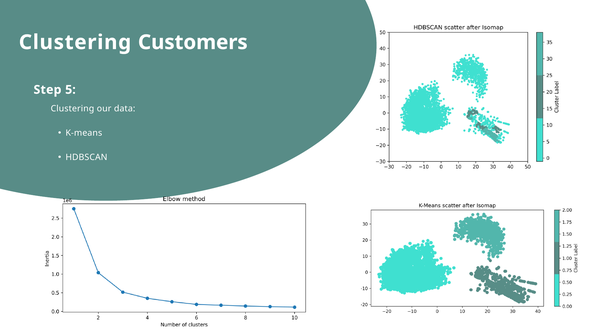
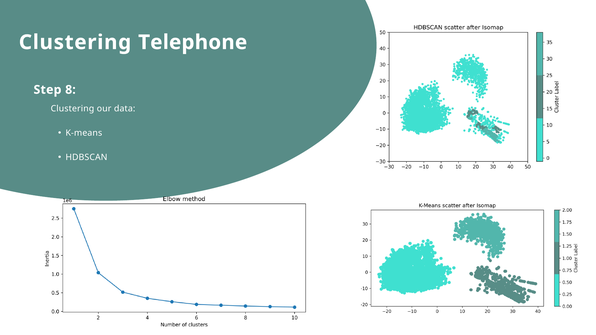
Customers: Customers -> Telephone
5: 5 -> 8
